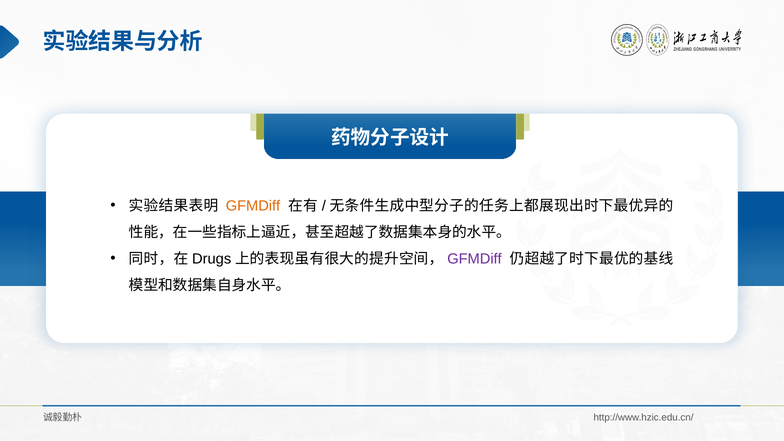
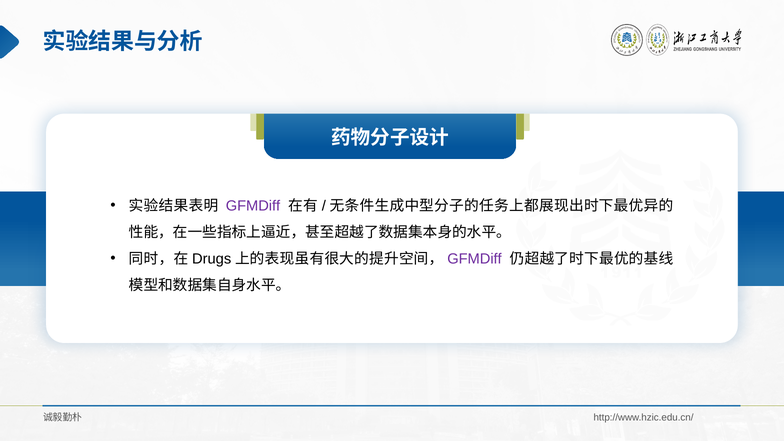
GFMDiff at (253, 206) colour: orange -> purple
